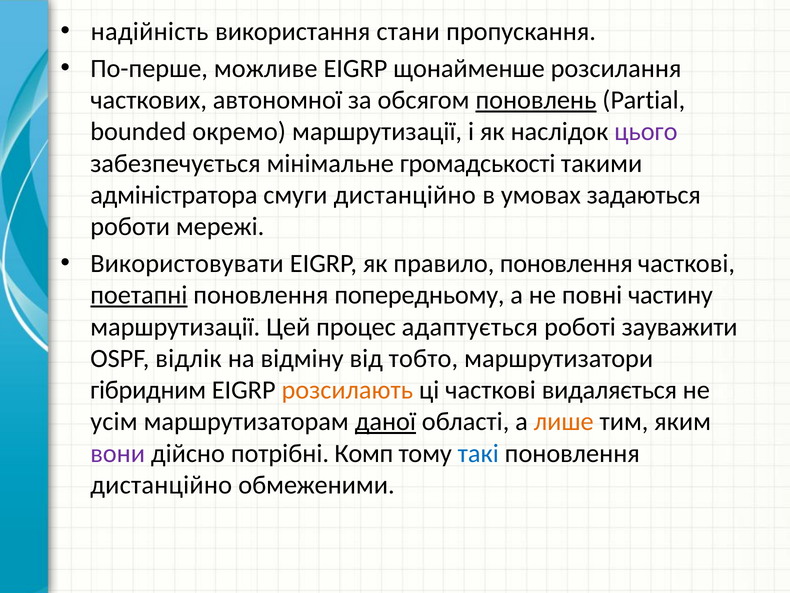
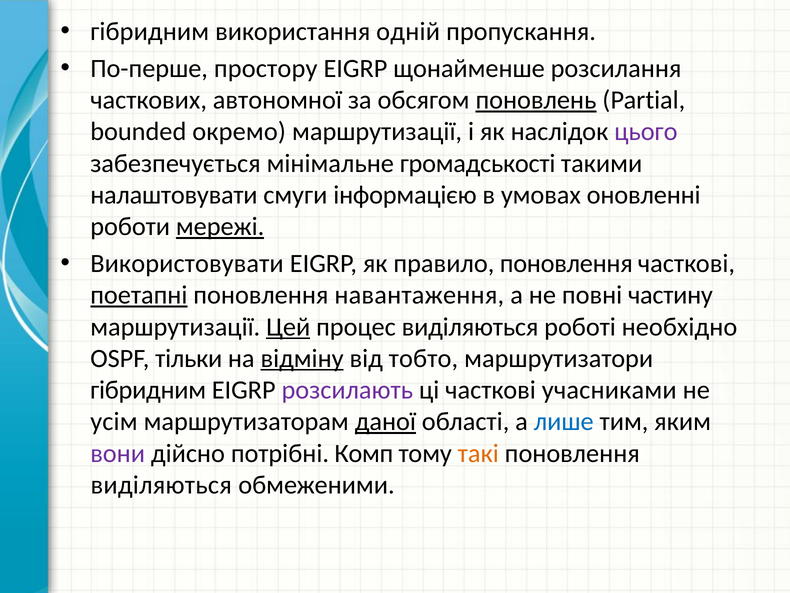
надійність at (150, 32): надійність -> гібридним
стани: стани -> одній
можливе: можливе -> простору
адміністратора: адміністратора -> налаштовувати
смуги дистанційно: дистанційно -> інформацією
задаються: задаються -> оновленні
мережі underline: none -> present
попередньому: попередньому -> навантаження
Цей underline: none -> present
процес адаптується: адаптується -> виділяються
зауважити: зауважити -> необхідно
відлік: відлік -> тільки
відміну underline: none -> present
розсилають colour: orange -> purple
видаляється: видаляється -> учасниками
лише colour: orange -> blue
такі colour: blue -> orange
дистанційно at (161, 485): дистанційно -> виділяються
